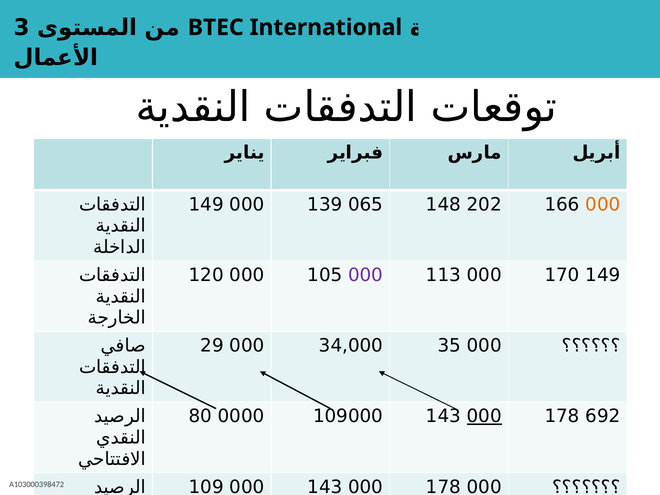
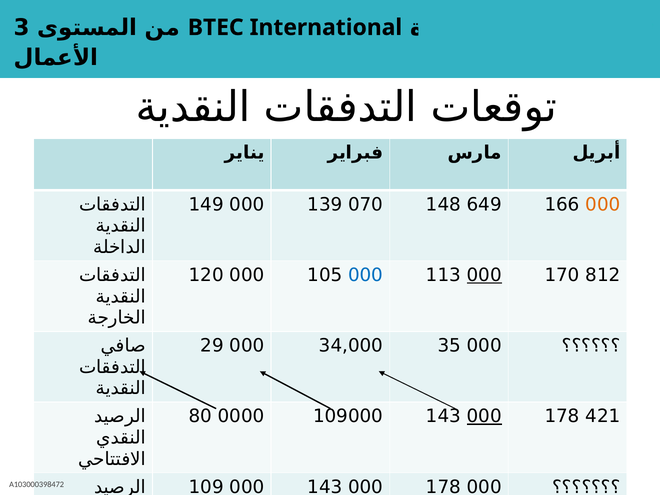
065: 065 -> 070
202: 202 -> 649
000 at (366, 275) colour: purple -> blue
000 at (484, 275) underline: none -> present
113 149: 149 -> 812
692: 692 -> 421
